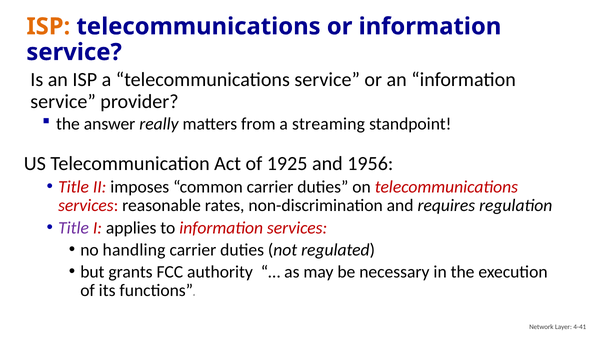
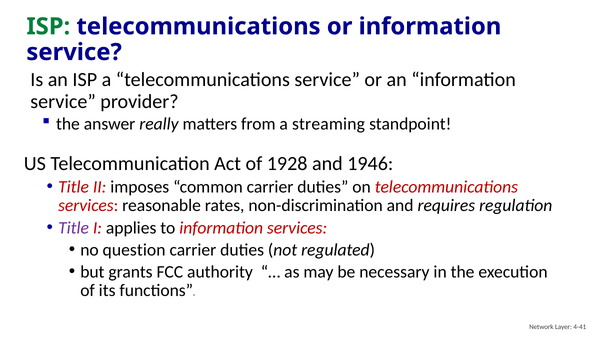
ISP at (48, 27) colour: orange -> green
1925: 1925 -> 1928
1956: 1956 -> 1946
handling: handling -> question
